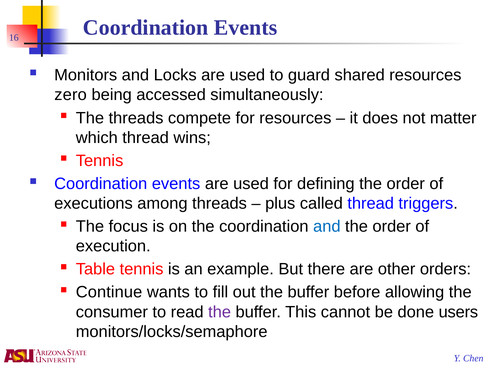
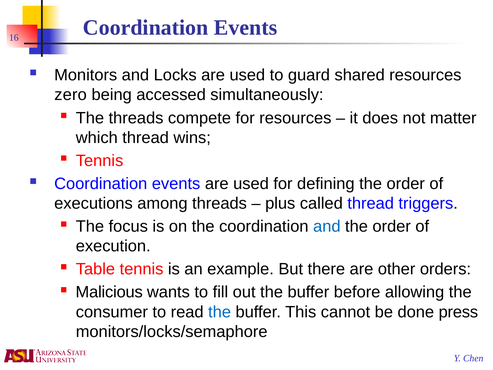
Continue: Continue -> Malicious
the at (220, 312) colour: purple -> blue
users: users -> press
